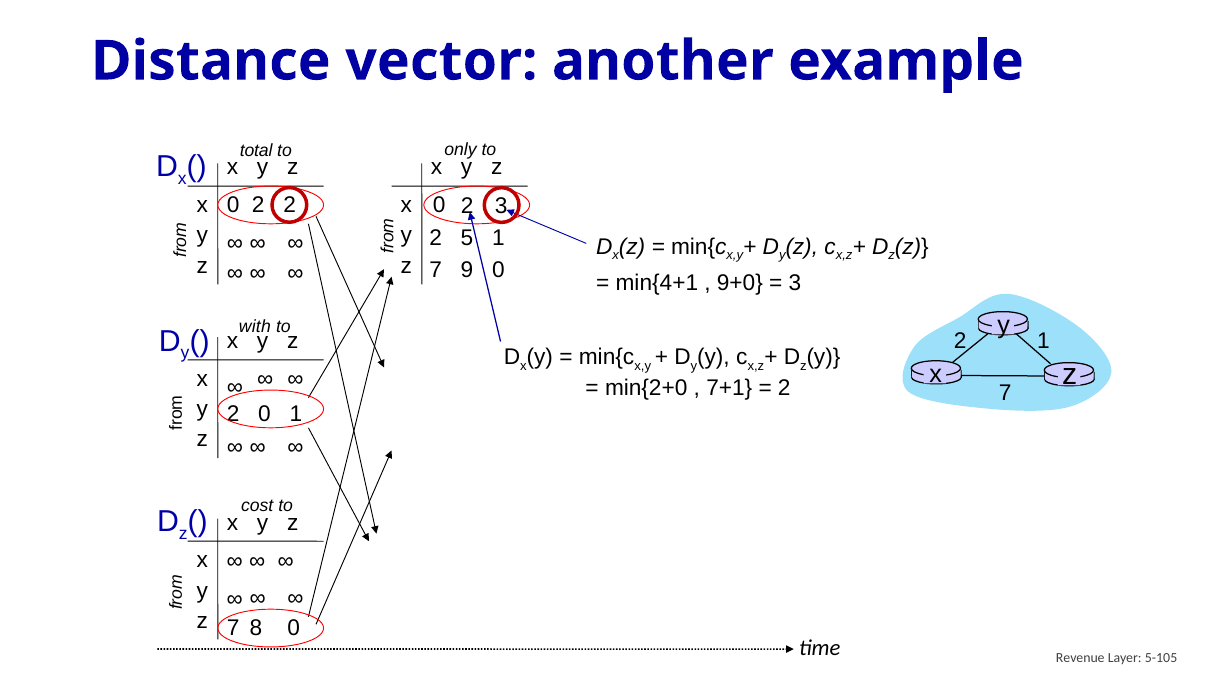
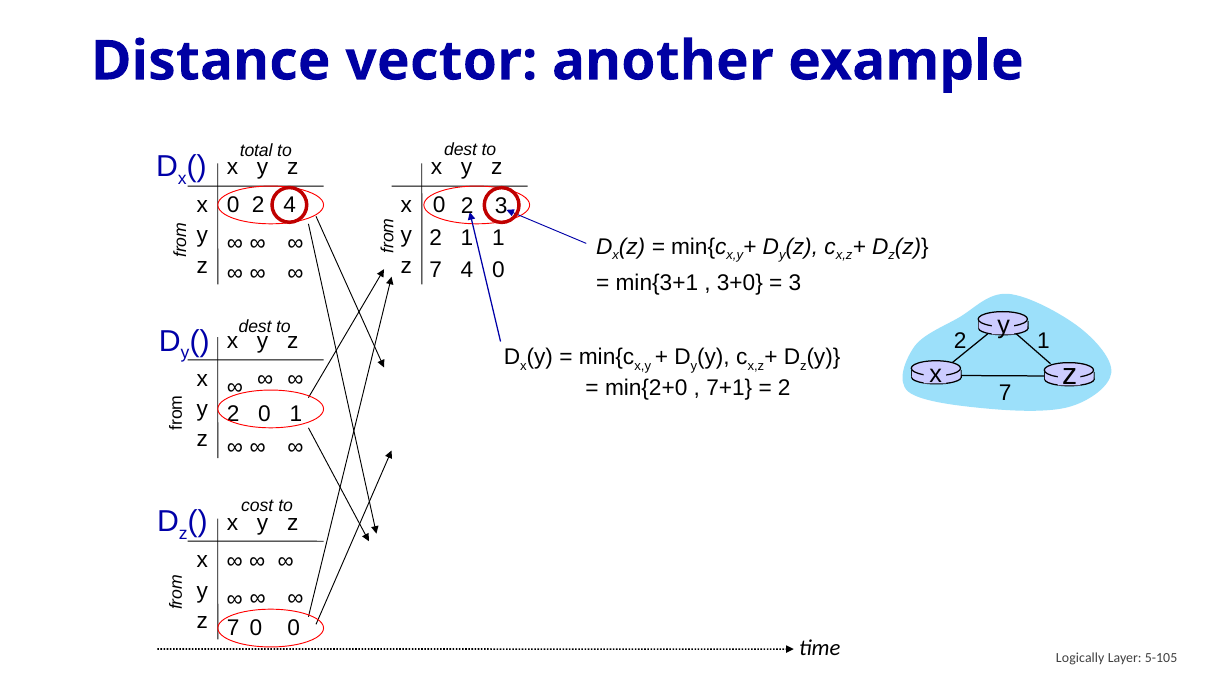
only at (460, 150): only -> dest
2 2: 2 -> 4
2 5: 5 -> 1
7 9: 9 -> 4
min{4+1: min{4+1 -> min{3+1
9+0: 9+0 -> 3+0
with at (255, 327): with -> dest
7 8: 8 -> 0
Revenue: Revenue -> Logically
